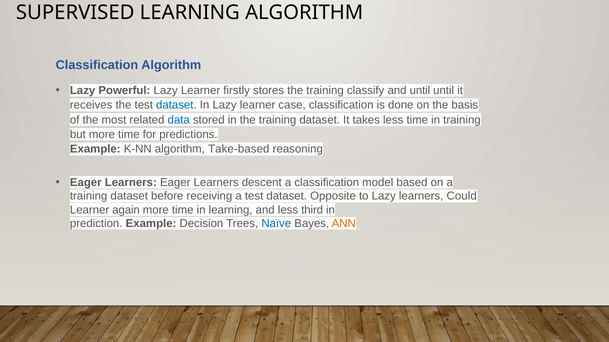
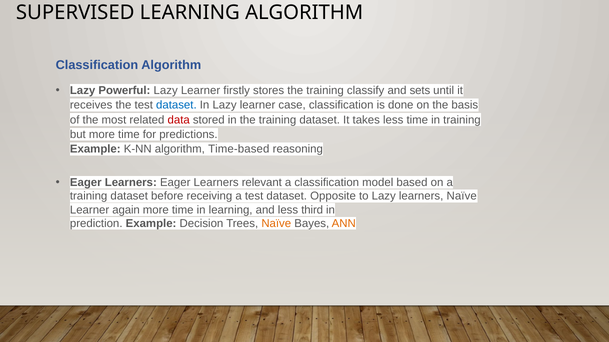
and until: until -> sets
data colour: blue -> red
Take-based: Take-based -> Time-based
descent: descent -> relevant
learners Could: Could -> Naïve
Naïve at (276, 224) colour: blue -> orange
